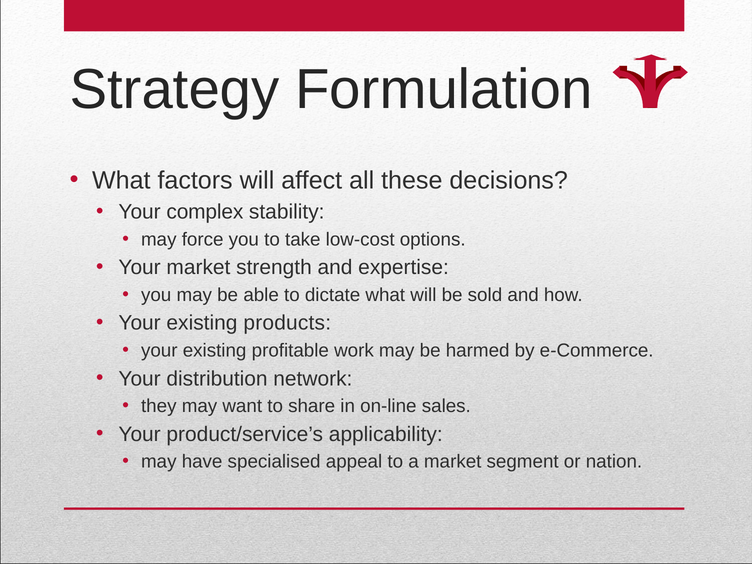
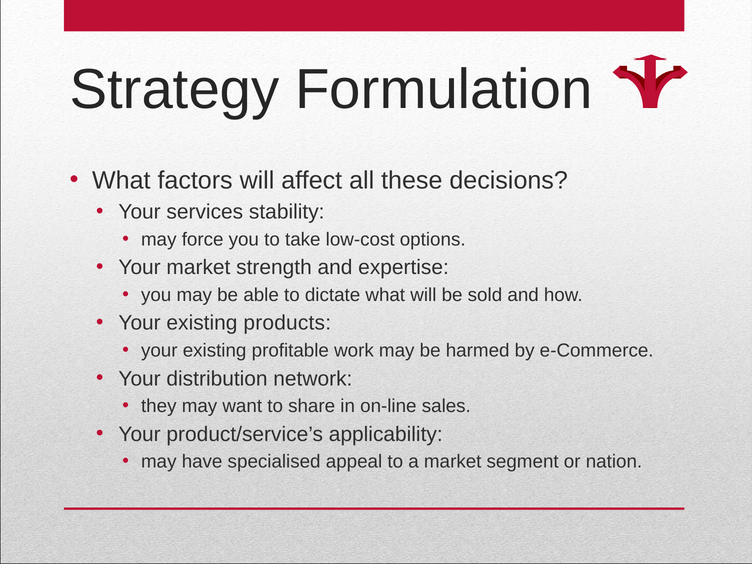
complex: complex -> services
